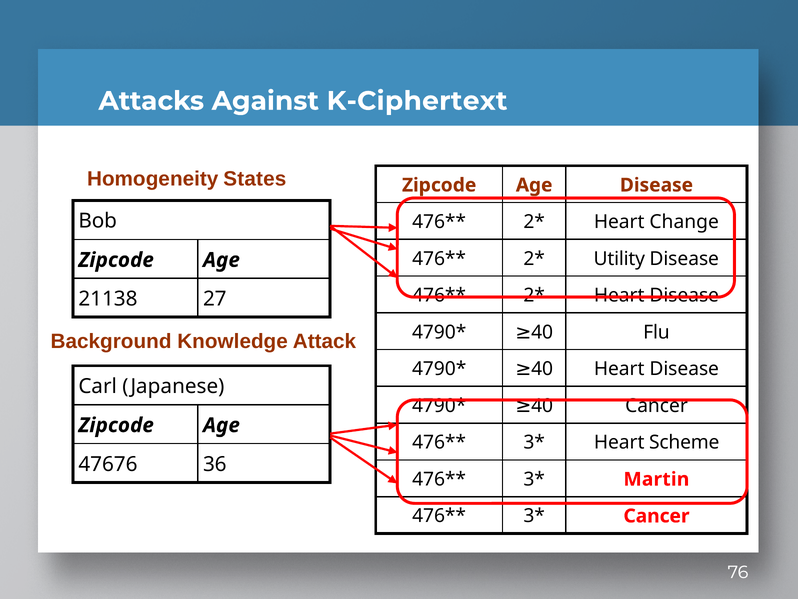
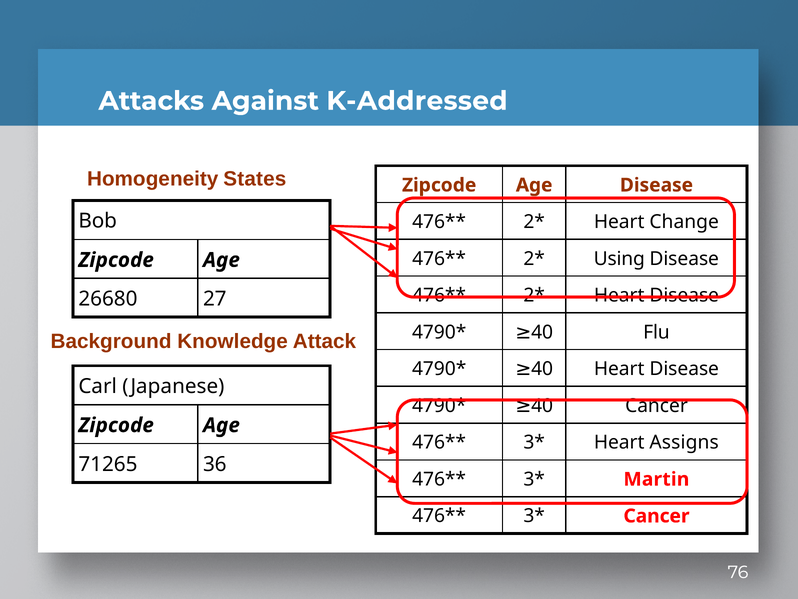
K-Ciphertext: K-Ciphertext -> K-Addressed
Utility: Utility -> Using
21138: 21138 -> 26680
Scheme: Scheme -> Assigns
47676: 47676 -> 71265
